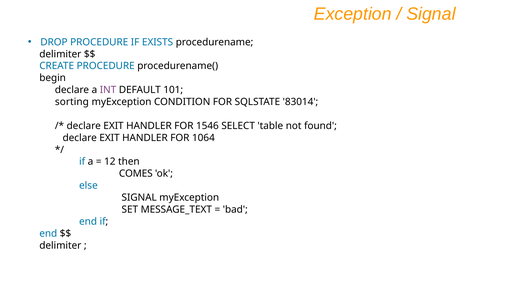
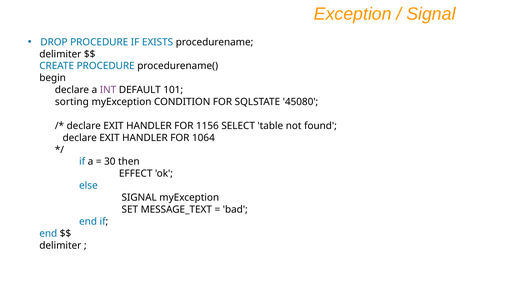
83014: 83014 -> 45080
1546: 1546 -> 1156
12: 12 -> 30
COMES: COMES -> EFFECT
